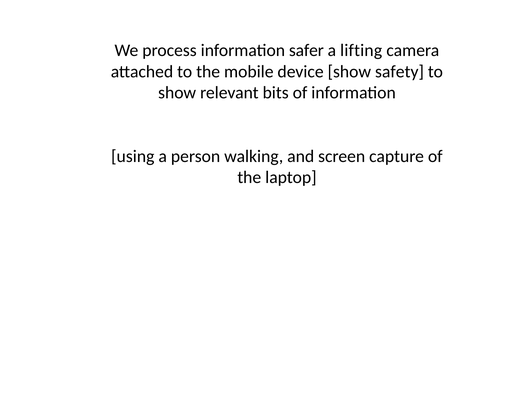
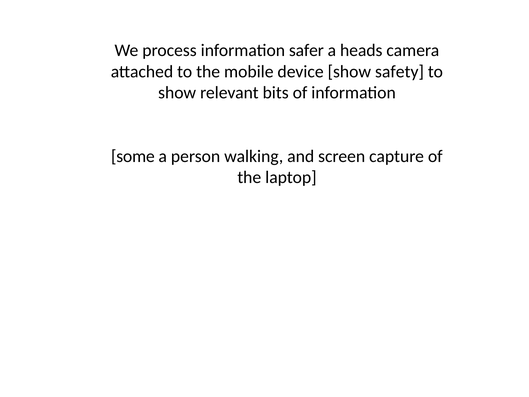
lifting: lifting -> heads
using: using -> some
